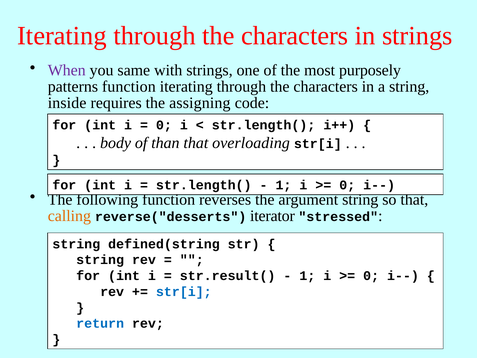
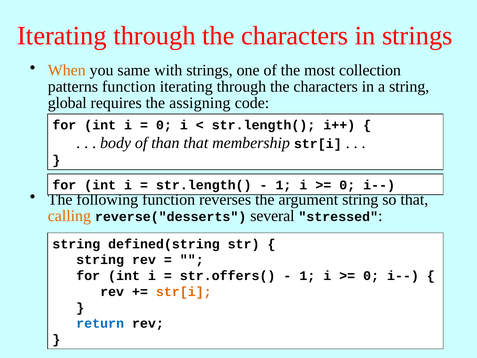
When colour: purple -> orange
purposely: purposely -> collection
inside: inside -> global
overloading: overloading -> membership
iterator: iterator -> several
str.result(: str.result( -> str.offers(
str[i at (184, 292) colour: blue -> orange
